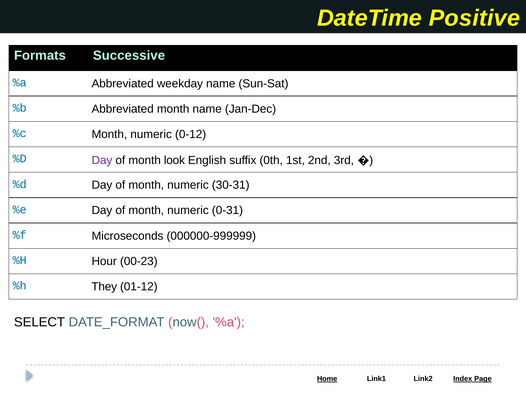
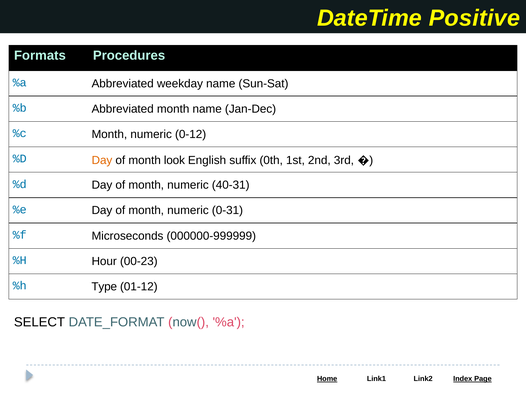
Successive: Successive -> Procedures
Day at (102, 160) colour: purple -> orange
30-31: 30-31 -> 40-31
They: They -> Type
